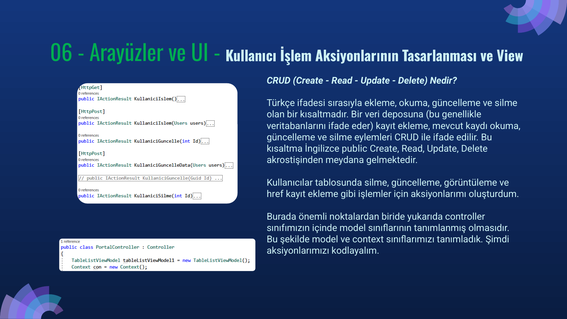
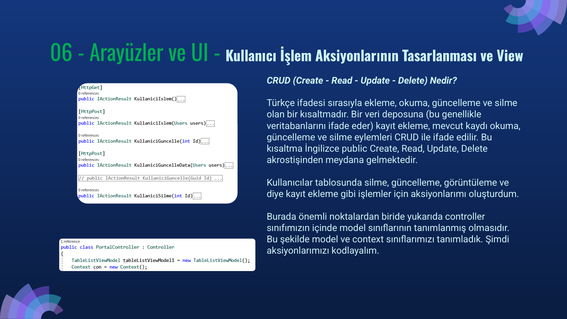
href: href -> diye
